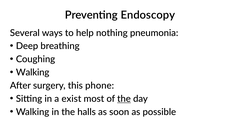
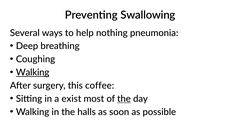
Endoscopy: Endoscopy -> Swallowing
Walking at (33, 72) underline: none -> present
phone: phone -> coffee
